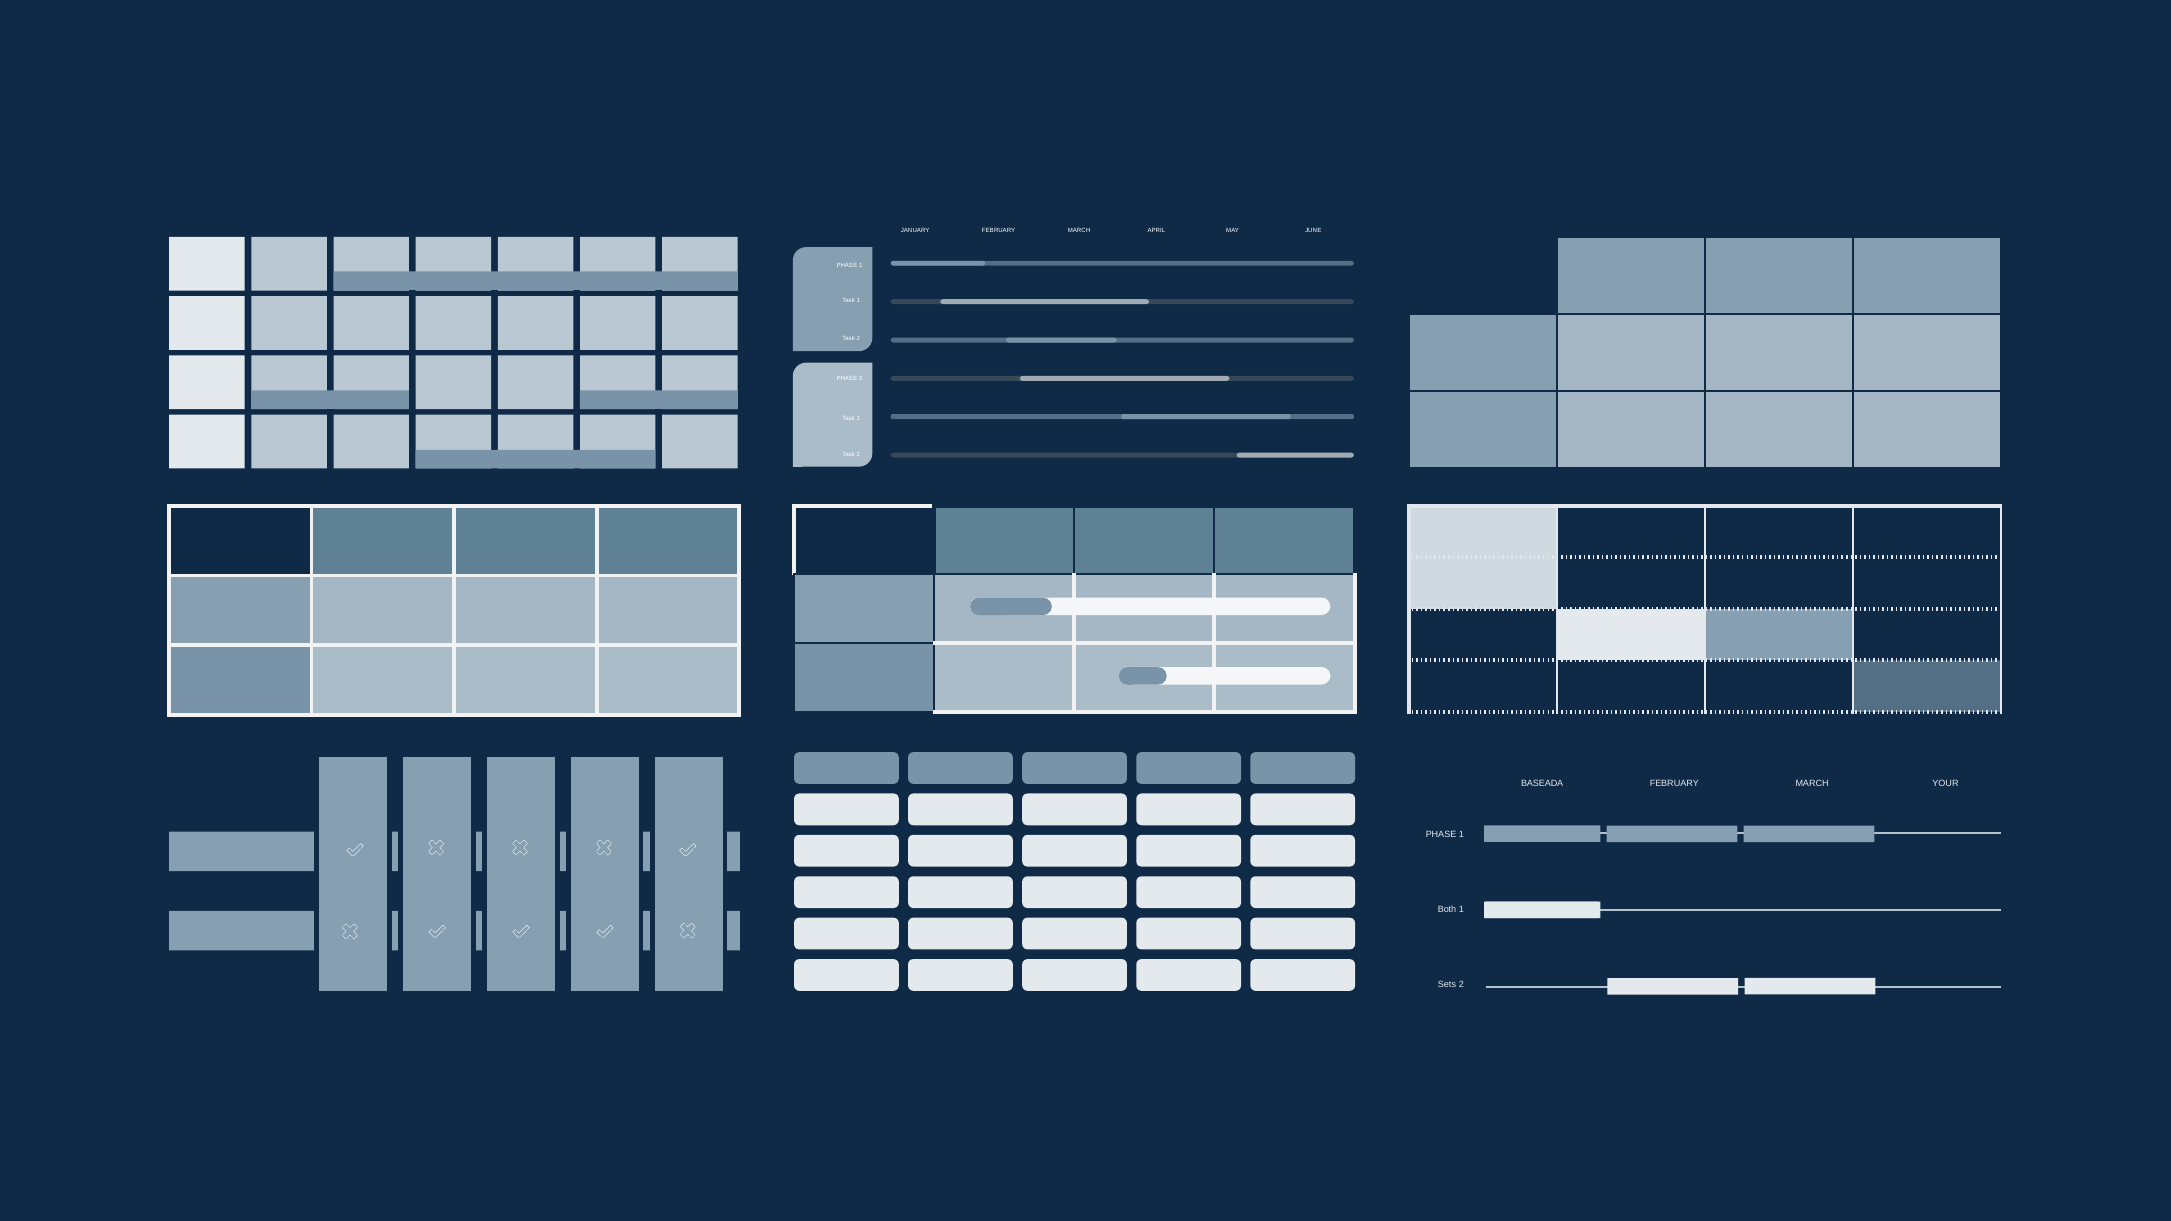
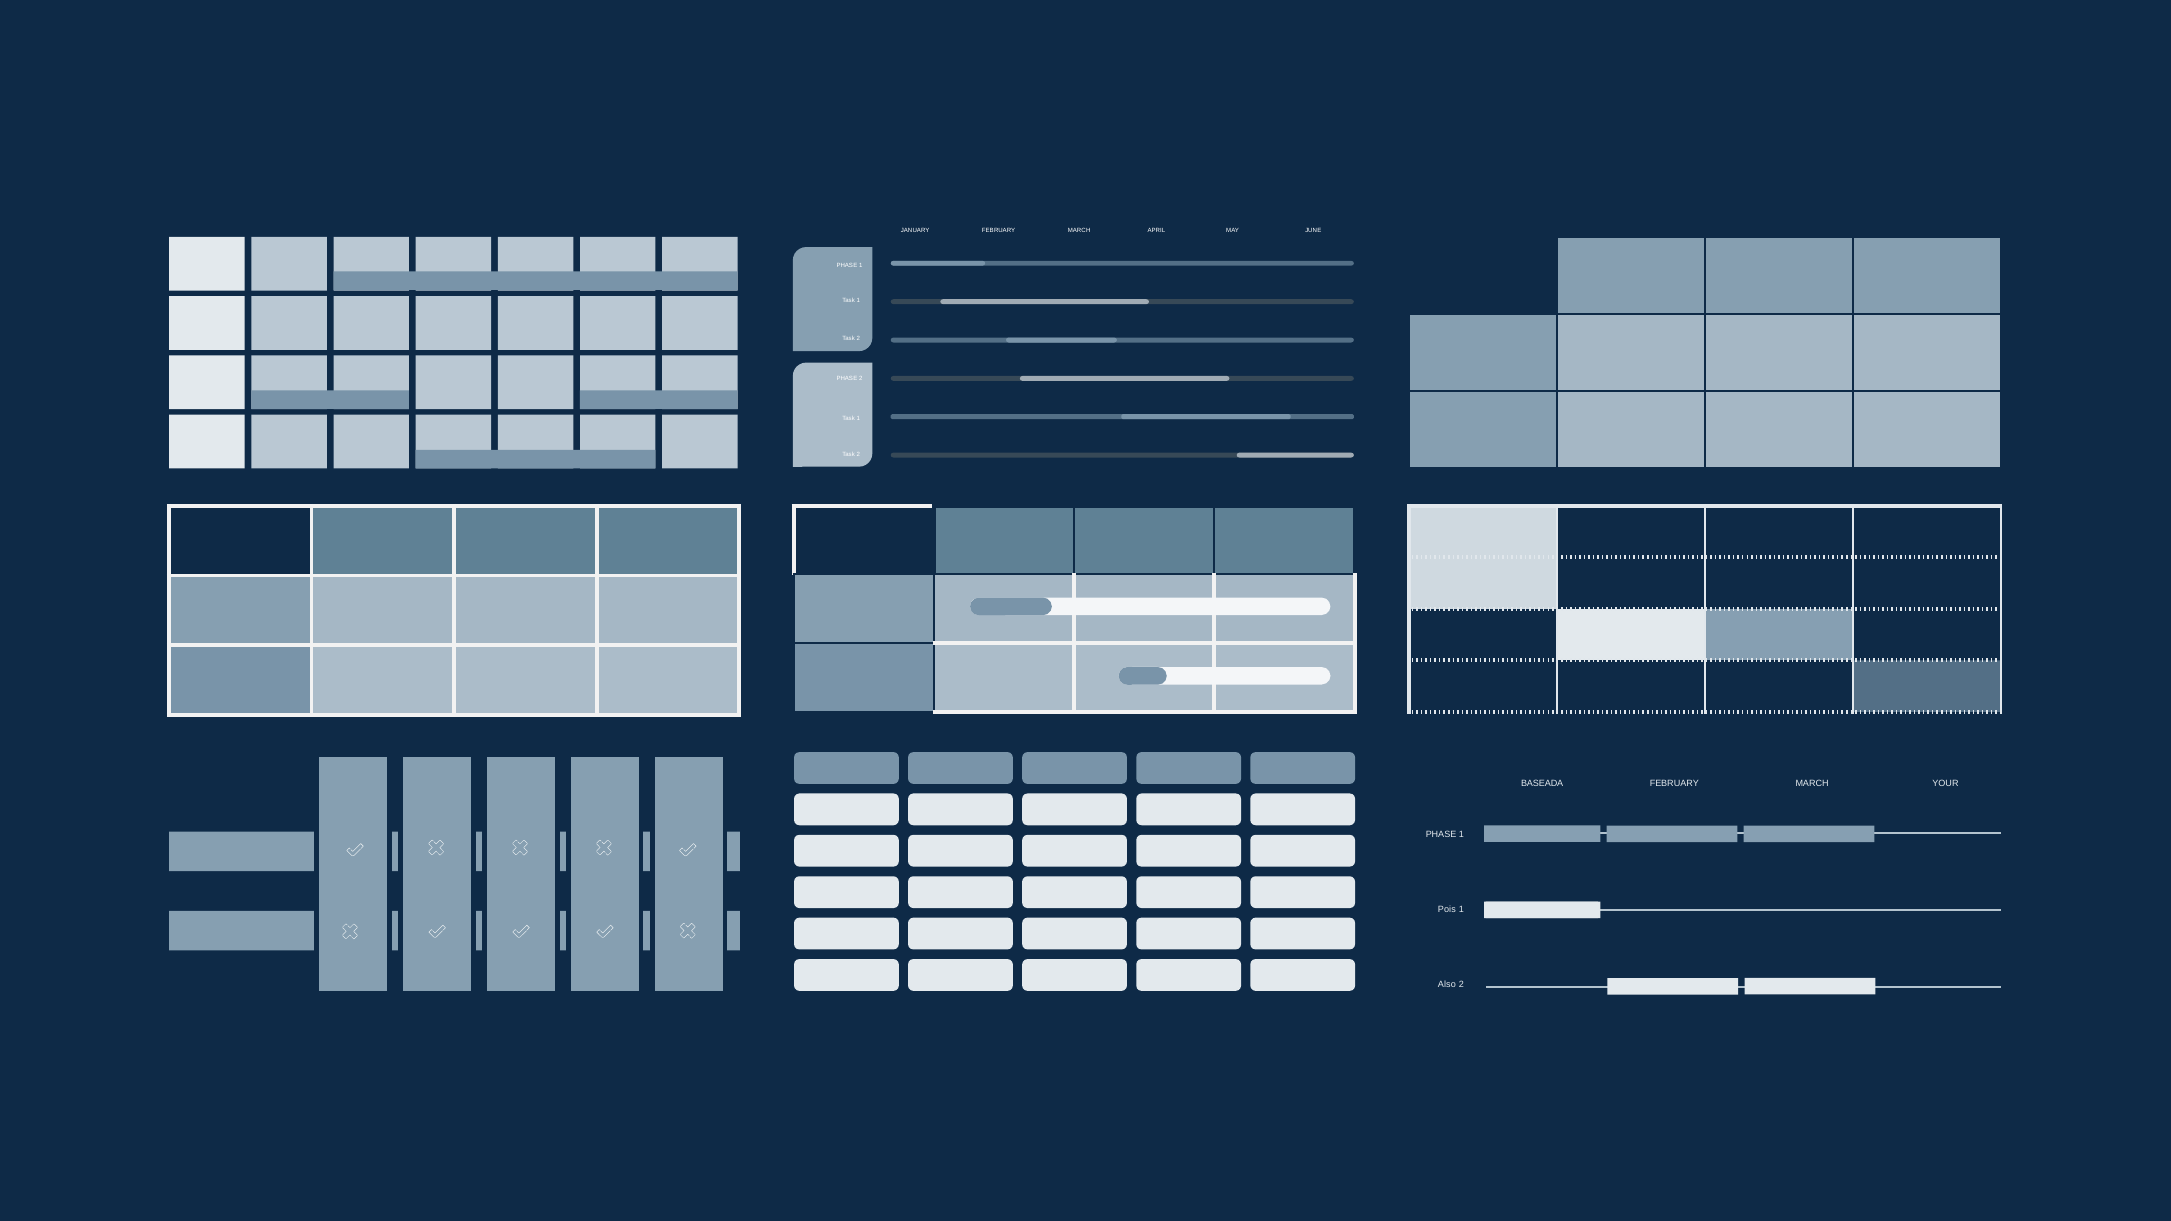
Both: Both -> Pois
Sets: Sets -> Also
